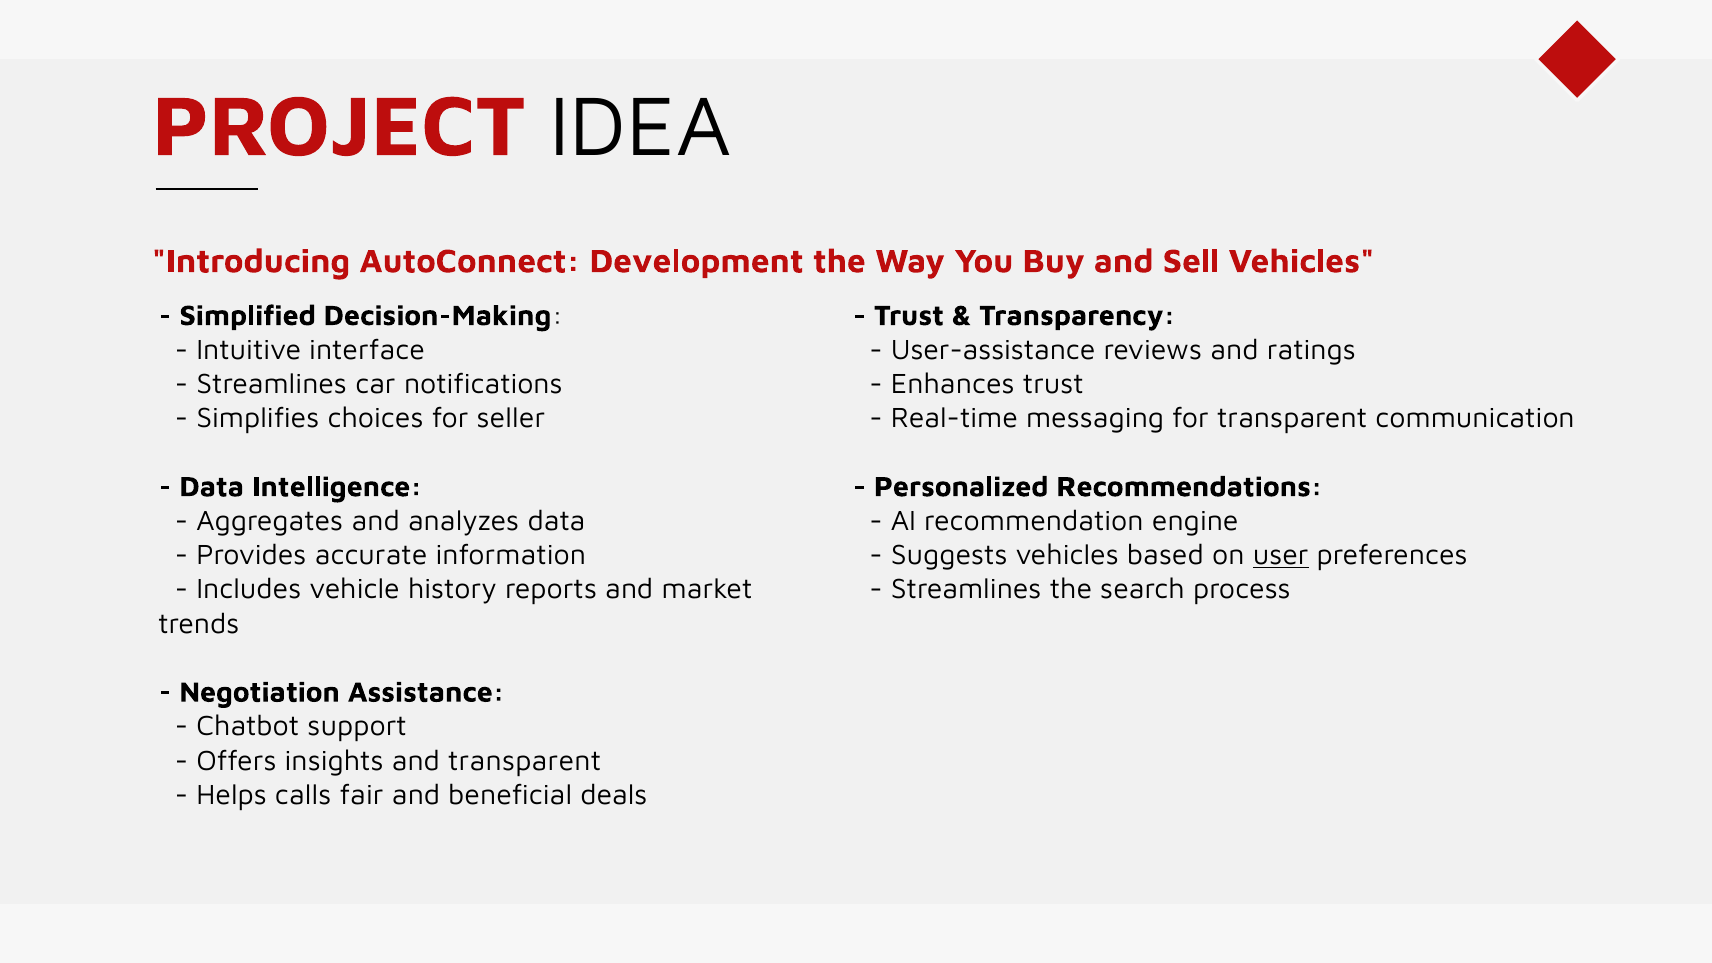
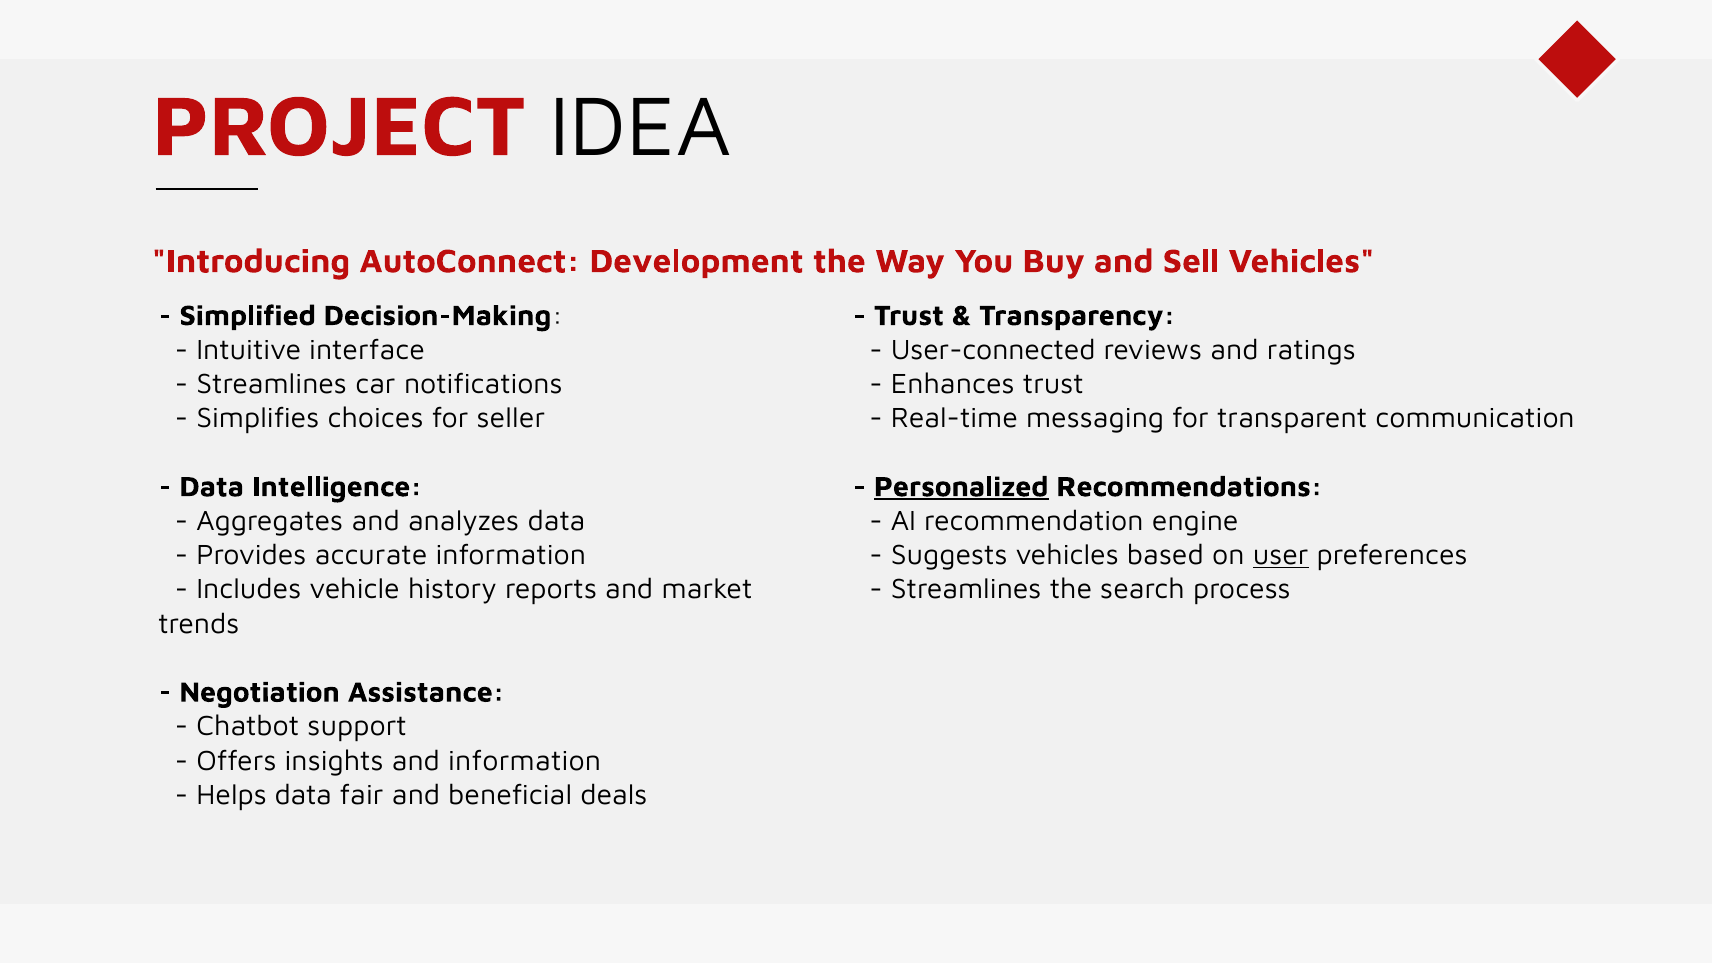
User-assistance: User-assistance -> User-connected
Personalized underline: none -> present
and transparent: transparent -> information
Helps calls: calls -> data
